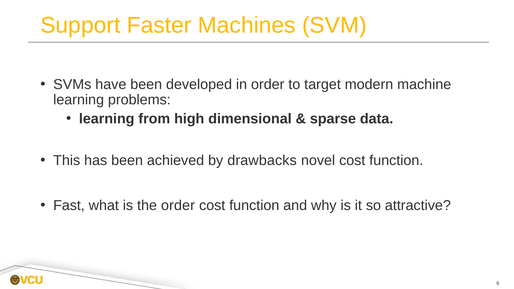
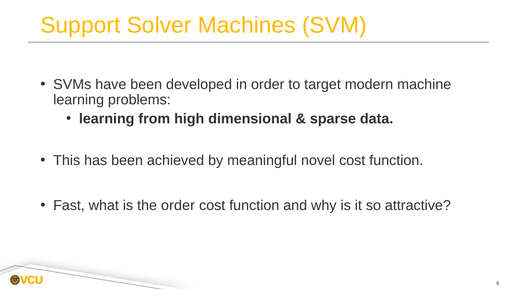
Faster: Faster -> Solver
drawbacks: drawbacks -> meaningful
